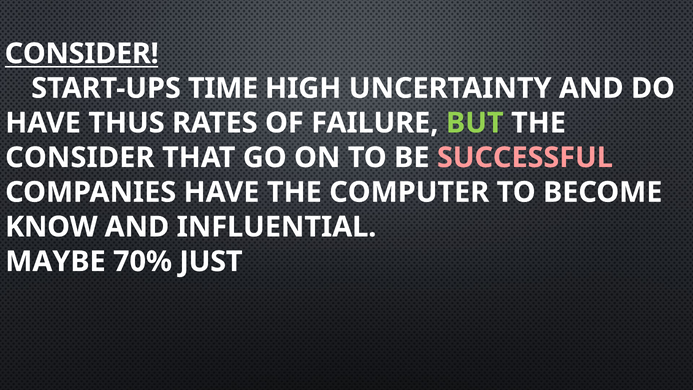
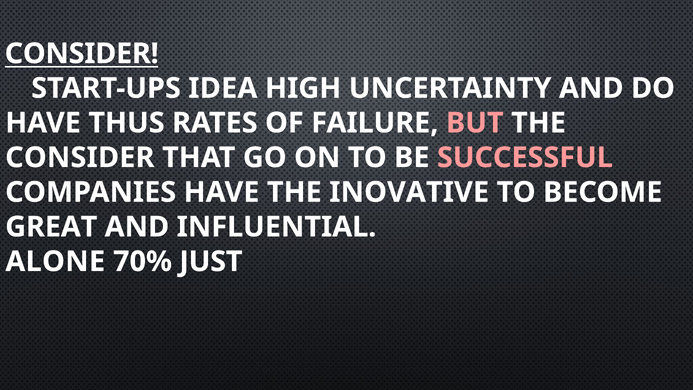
TIME: TIME -> IDEA
BUT colour: light green -> pink
COMPUTER: COMPUTER -> INOVATIVE
KNOW: KNOW -> GREAT
MAYBE: MAYBE -> ALONE
